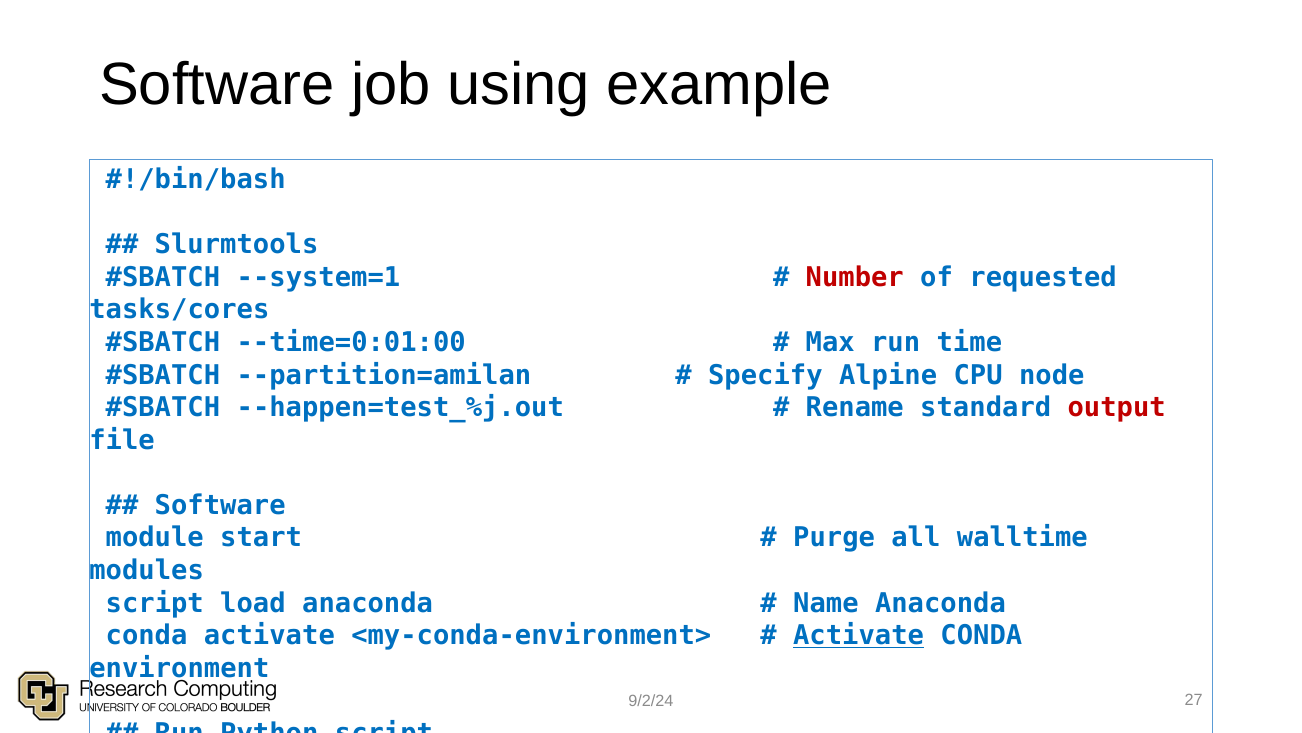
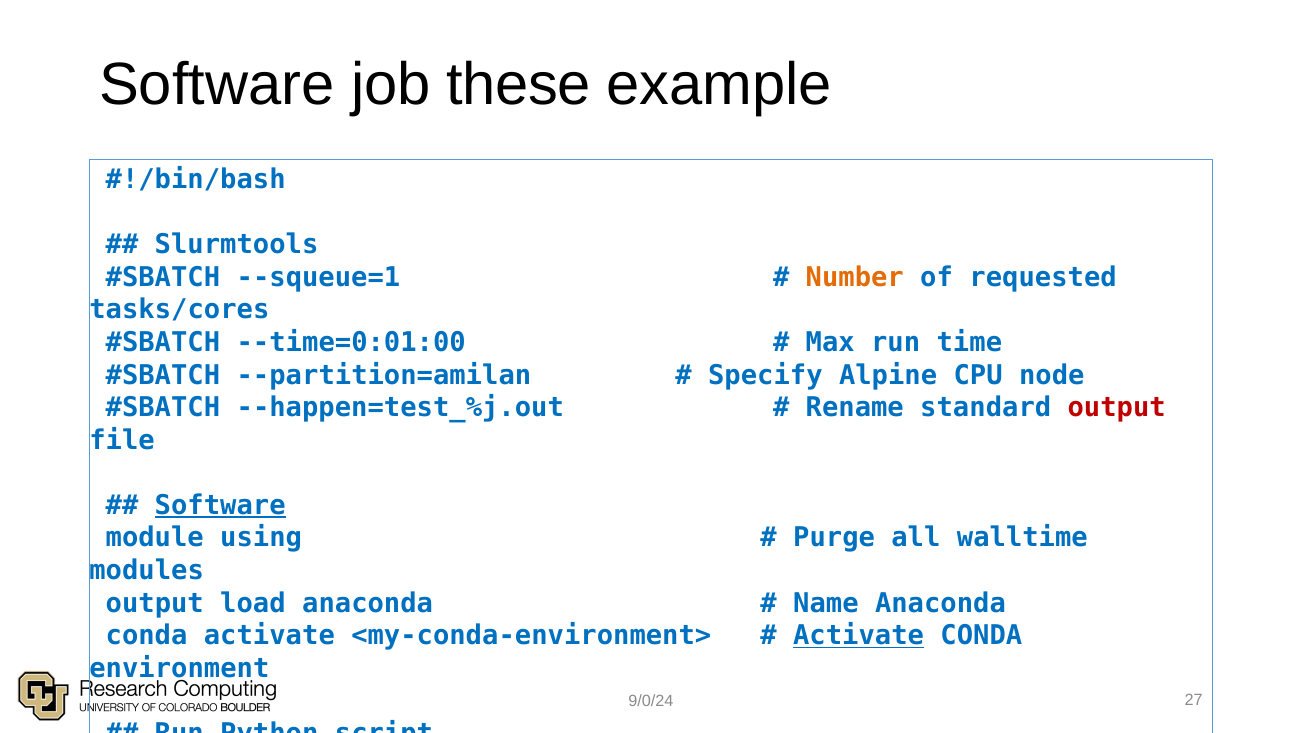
using: using -> these
--system=1: --system=1 -> --squeue=1
Number colour: red -> orange
Software at (220, 505) underline: none -> present
start: start -> using
script at (155, 603): script -> output
9/2/24: 9/2/24 -> 9/0/24
